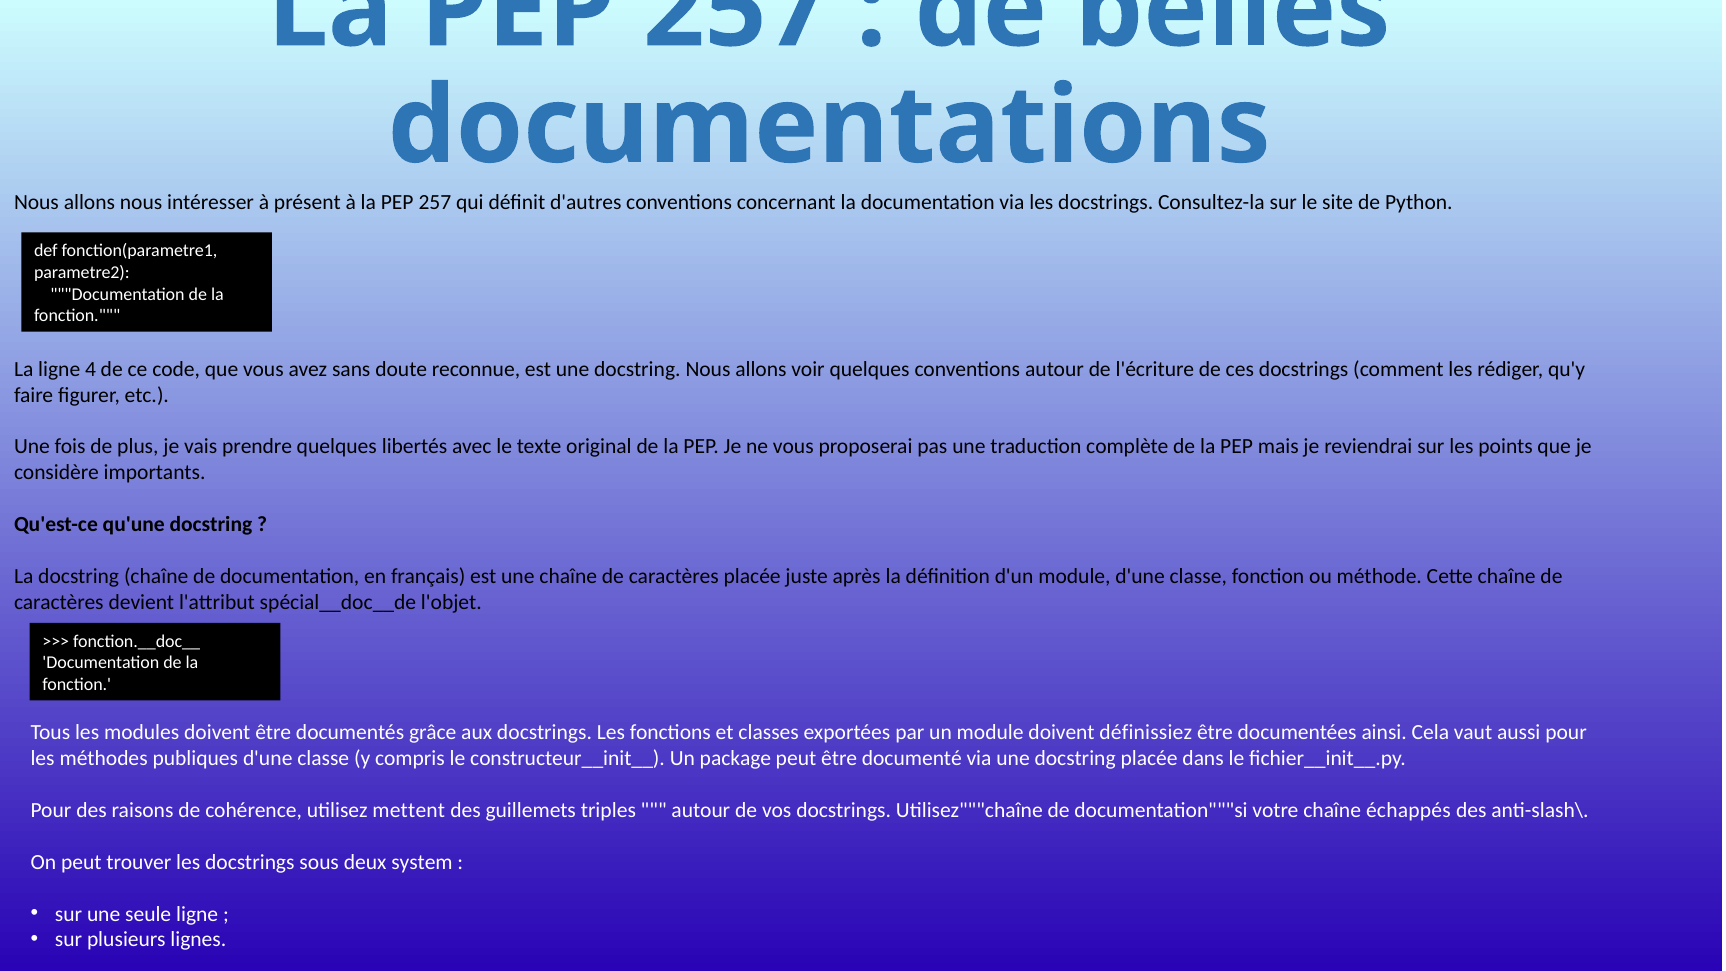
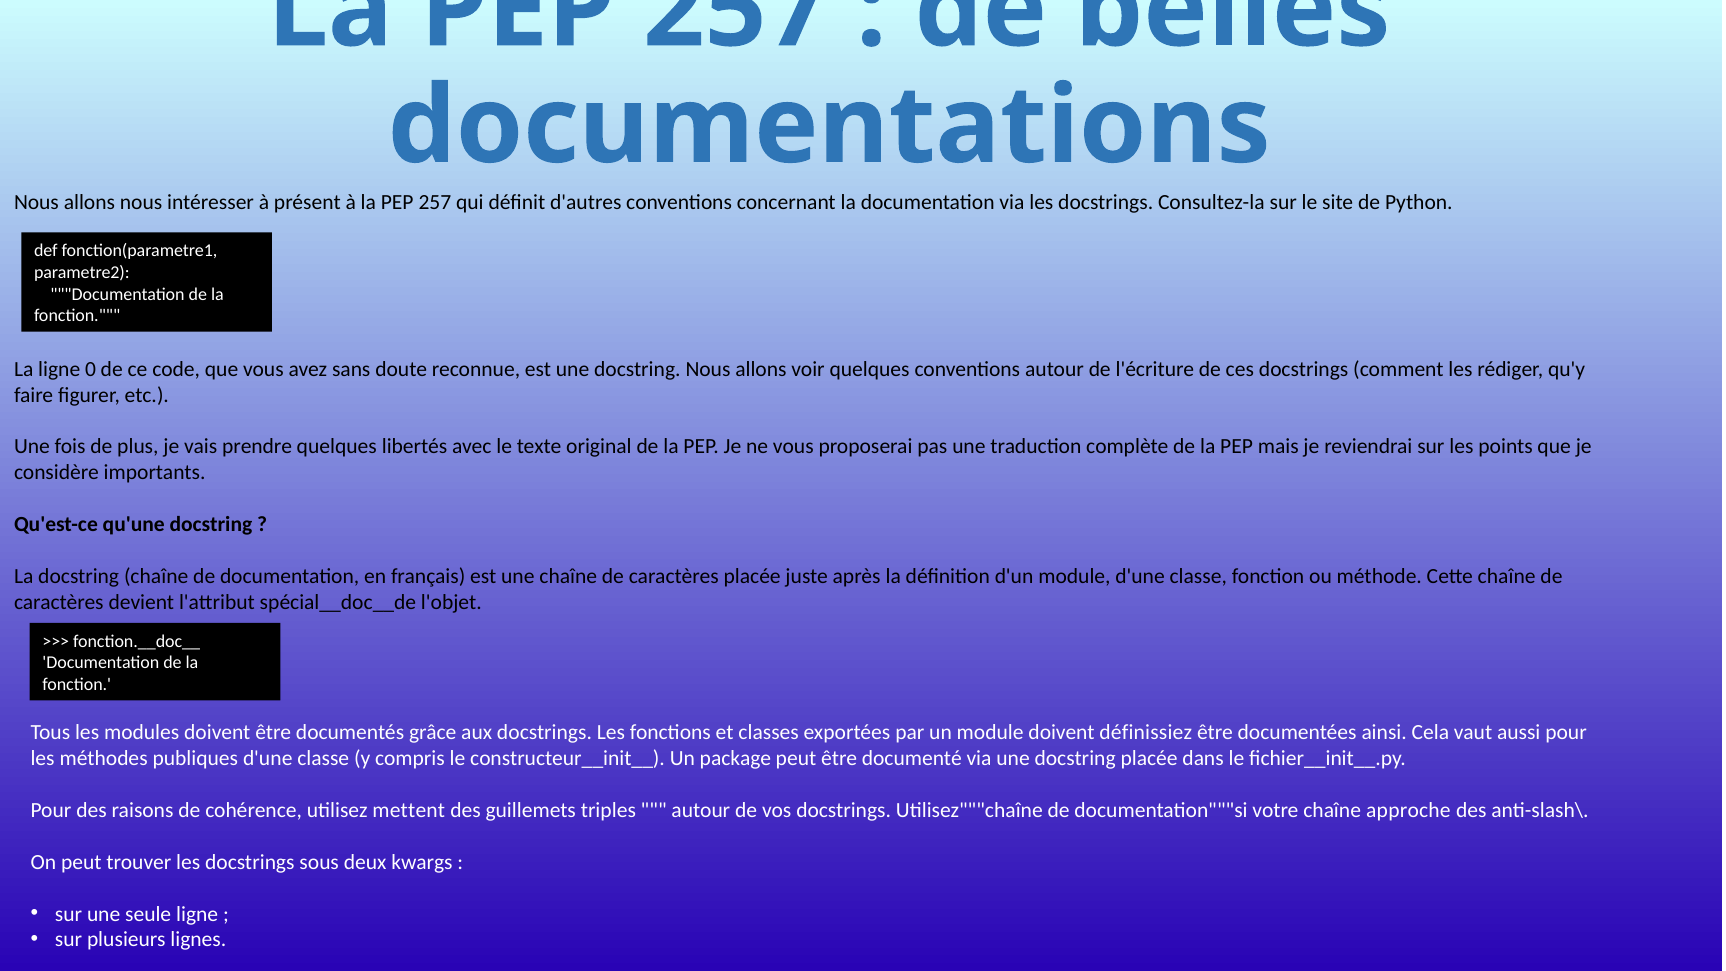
4: 4 -> 0
échappés: échappés -> approche
system: system -> kwargs
